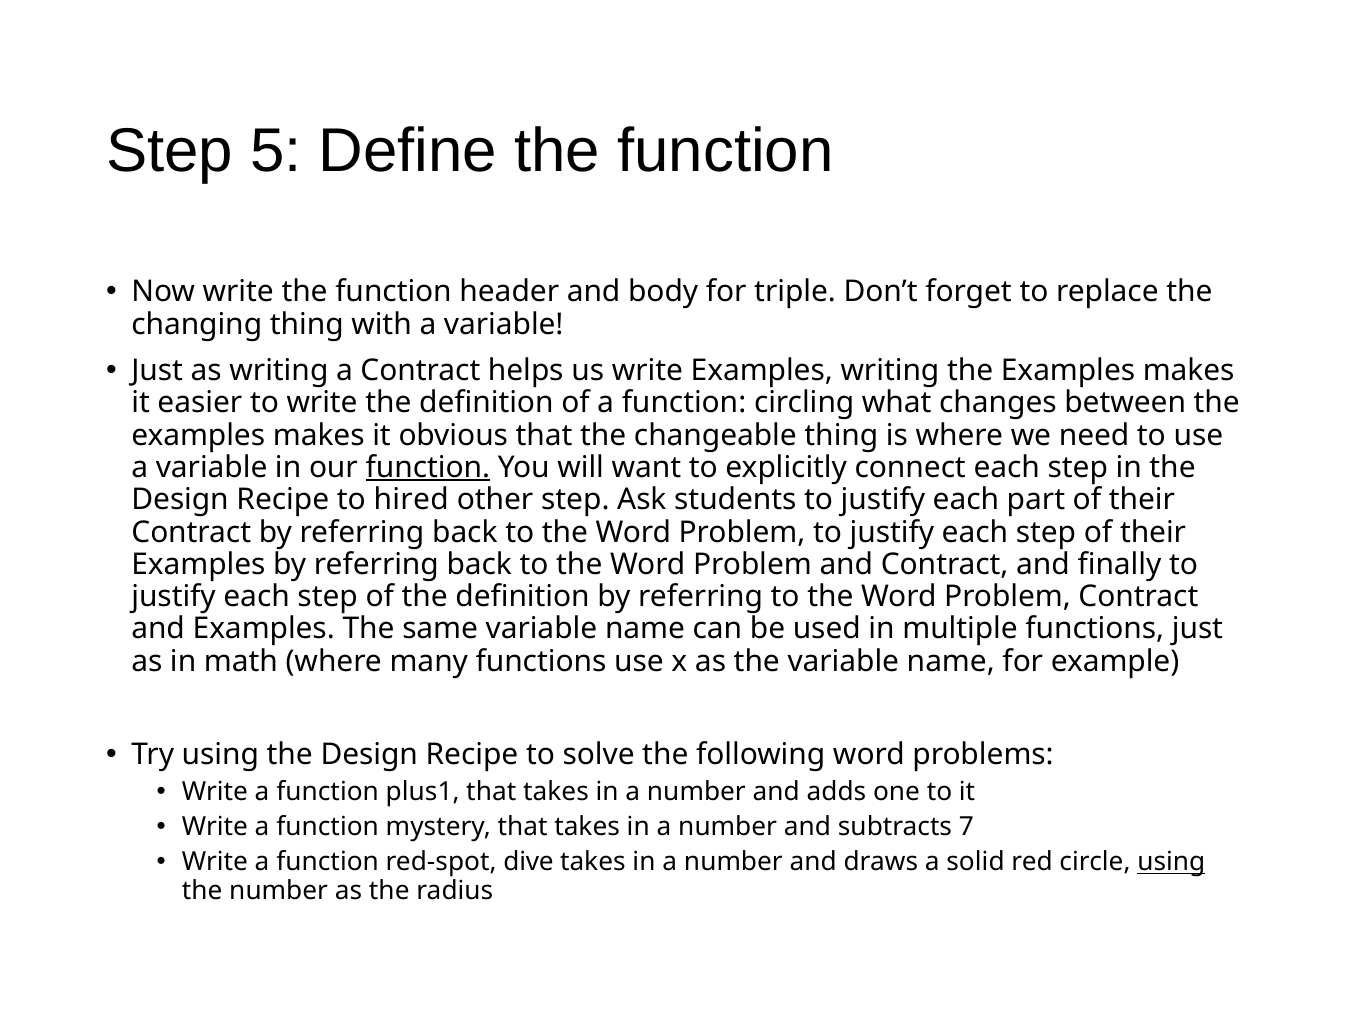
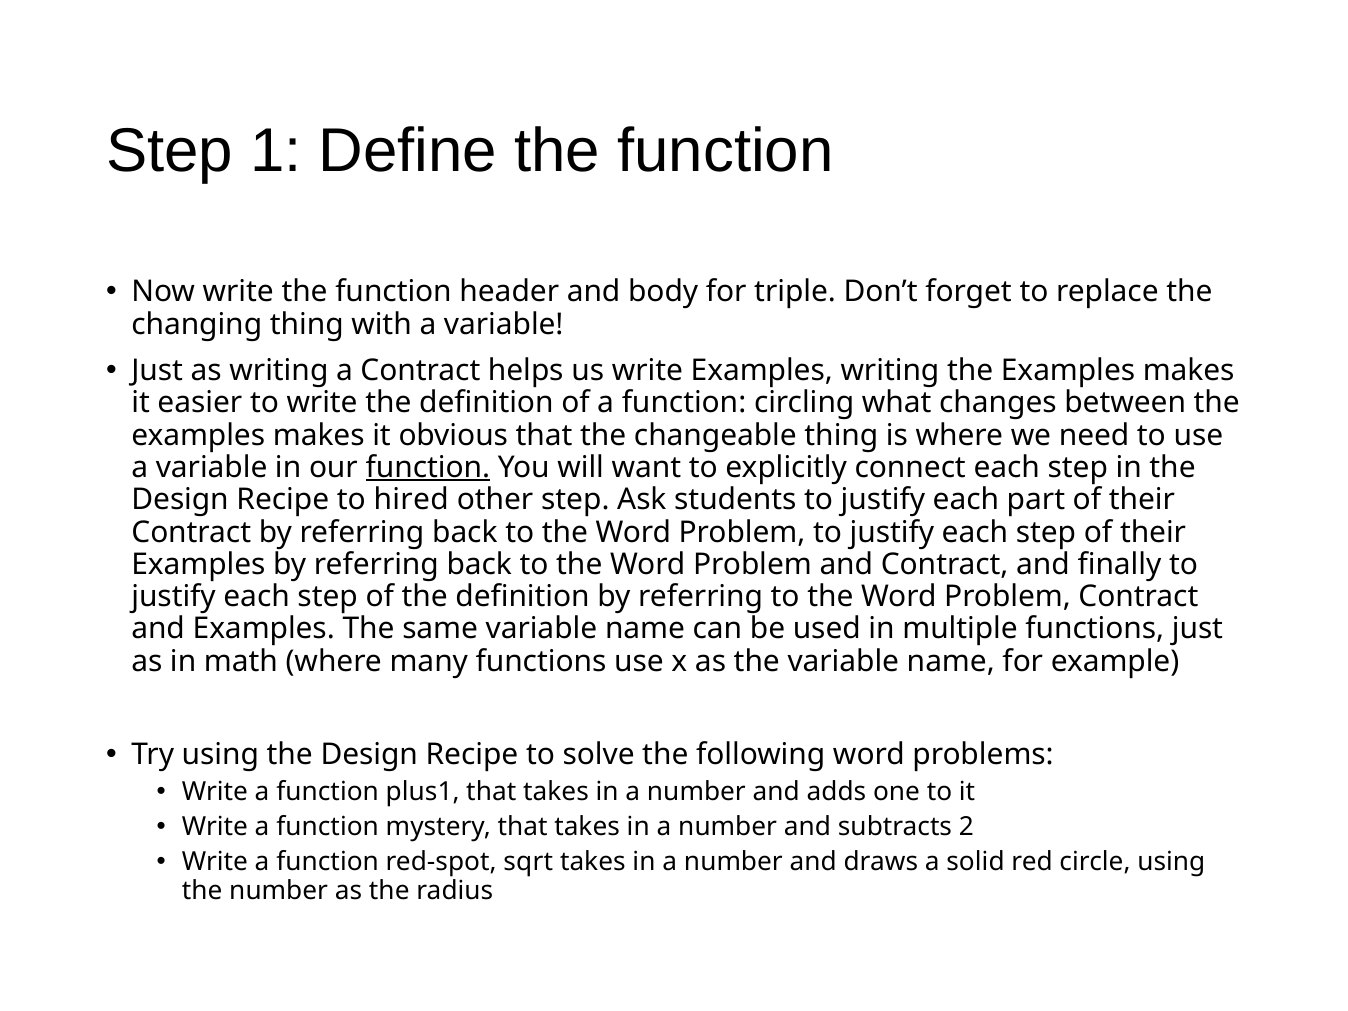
5: 5 -> 1
7: 7 -> 2
dive: dive -> sqrt
using at (1171, 862) underline: present -> none
